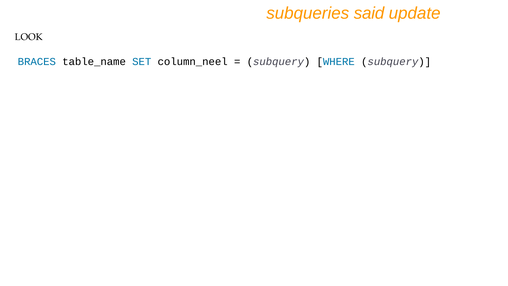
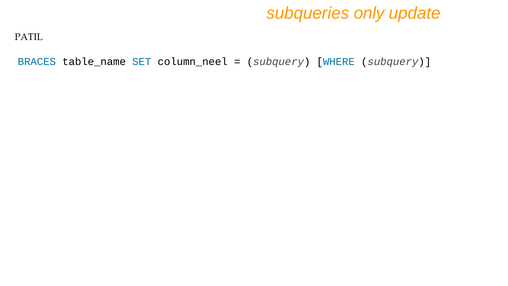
said: said -> only
LOOK: LOOK -> PATIL
